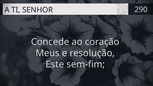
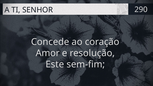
Meus: Meus -> Amor
